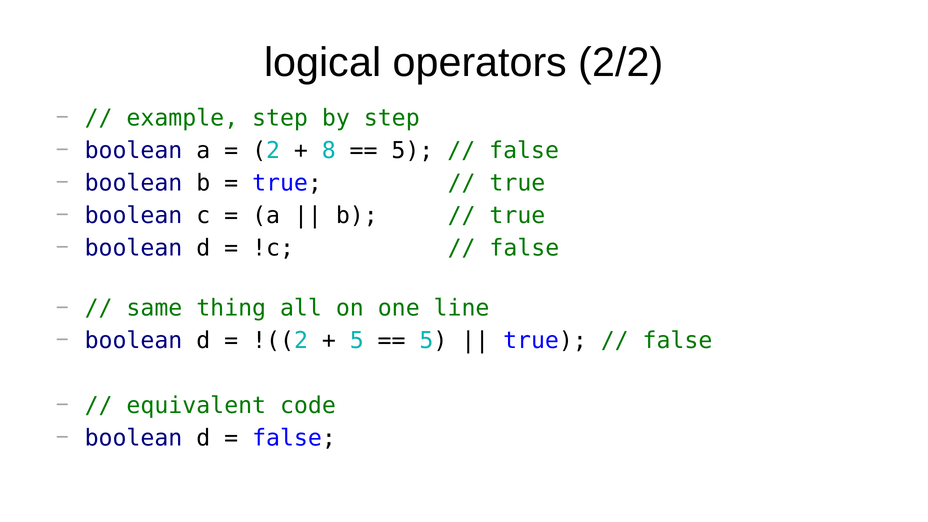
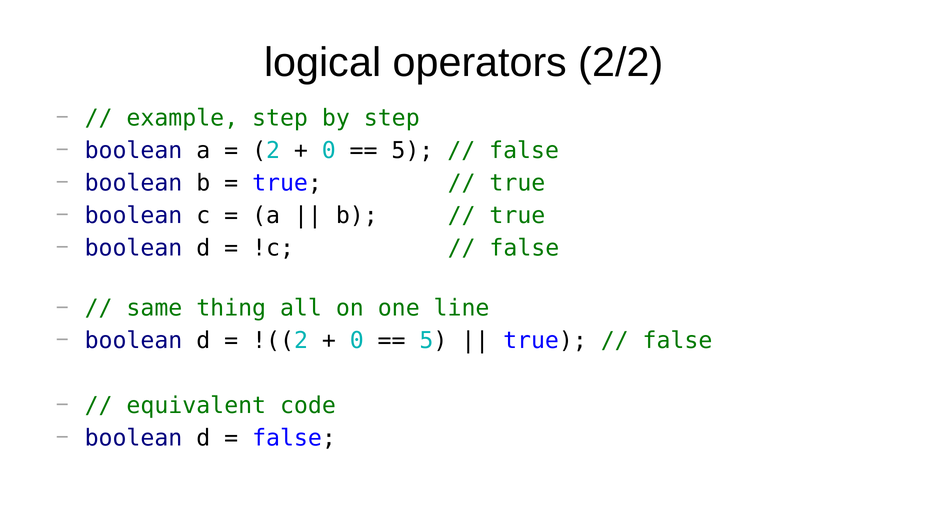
8 at (329, 150): 8 -> 0
5 at (357, 341): 5 -> 0
